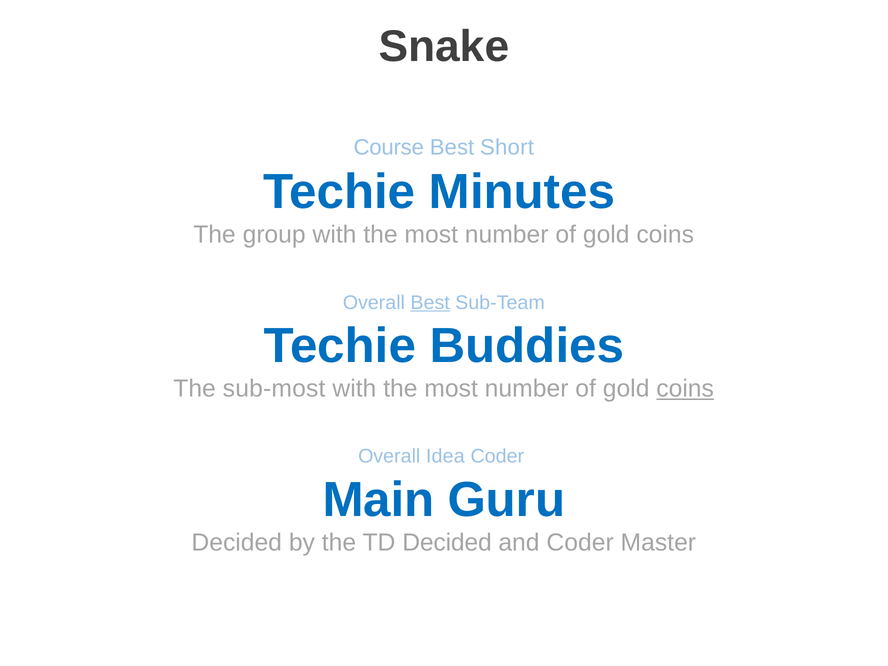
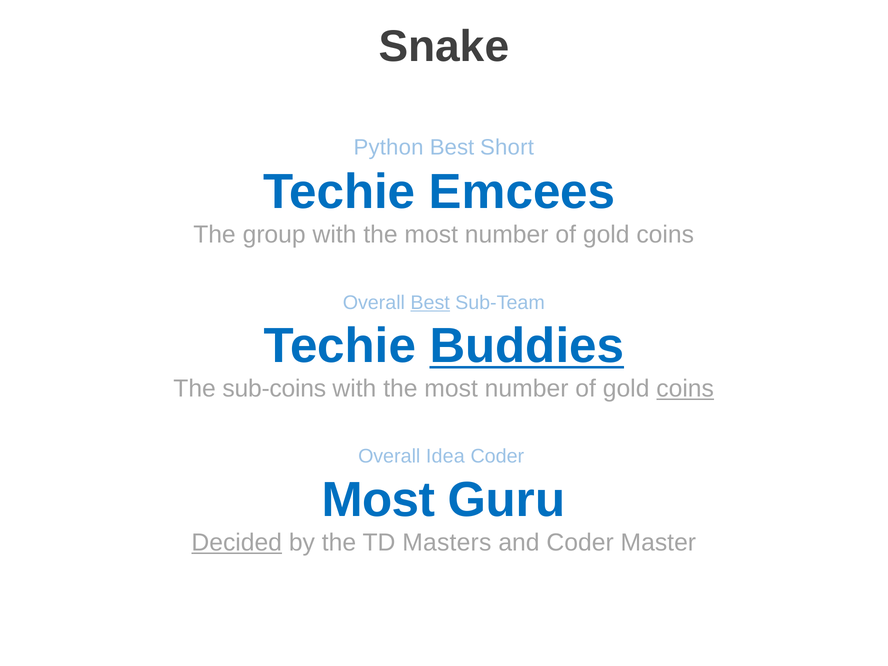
Course: Course -> Python
Minutes: Minutes -> Emcees
Buddies underline: none -> present
sub-most: sub-most -> sub-coins
Main at (378, 500): Main -> Most
Decided at (237, 543) underline: none -> present
TD Decided: Decided -> Masters
